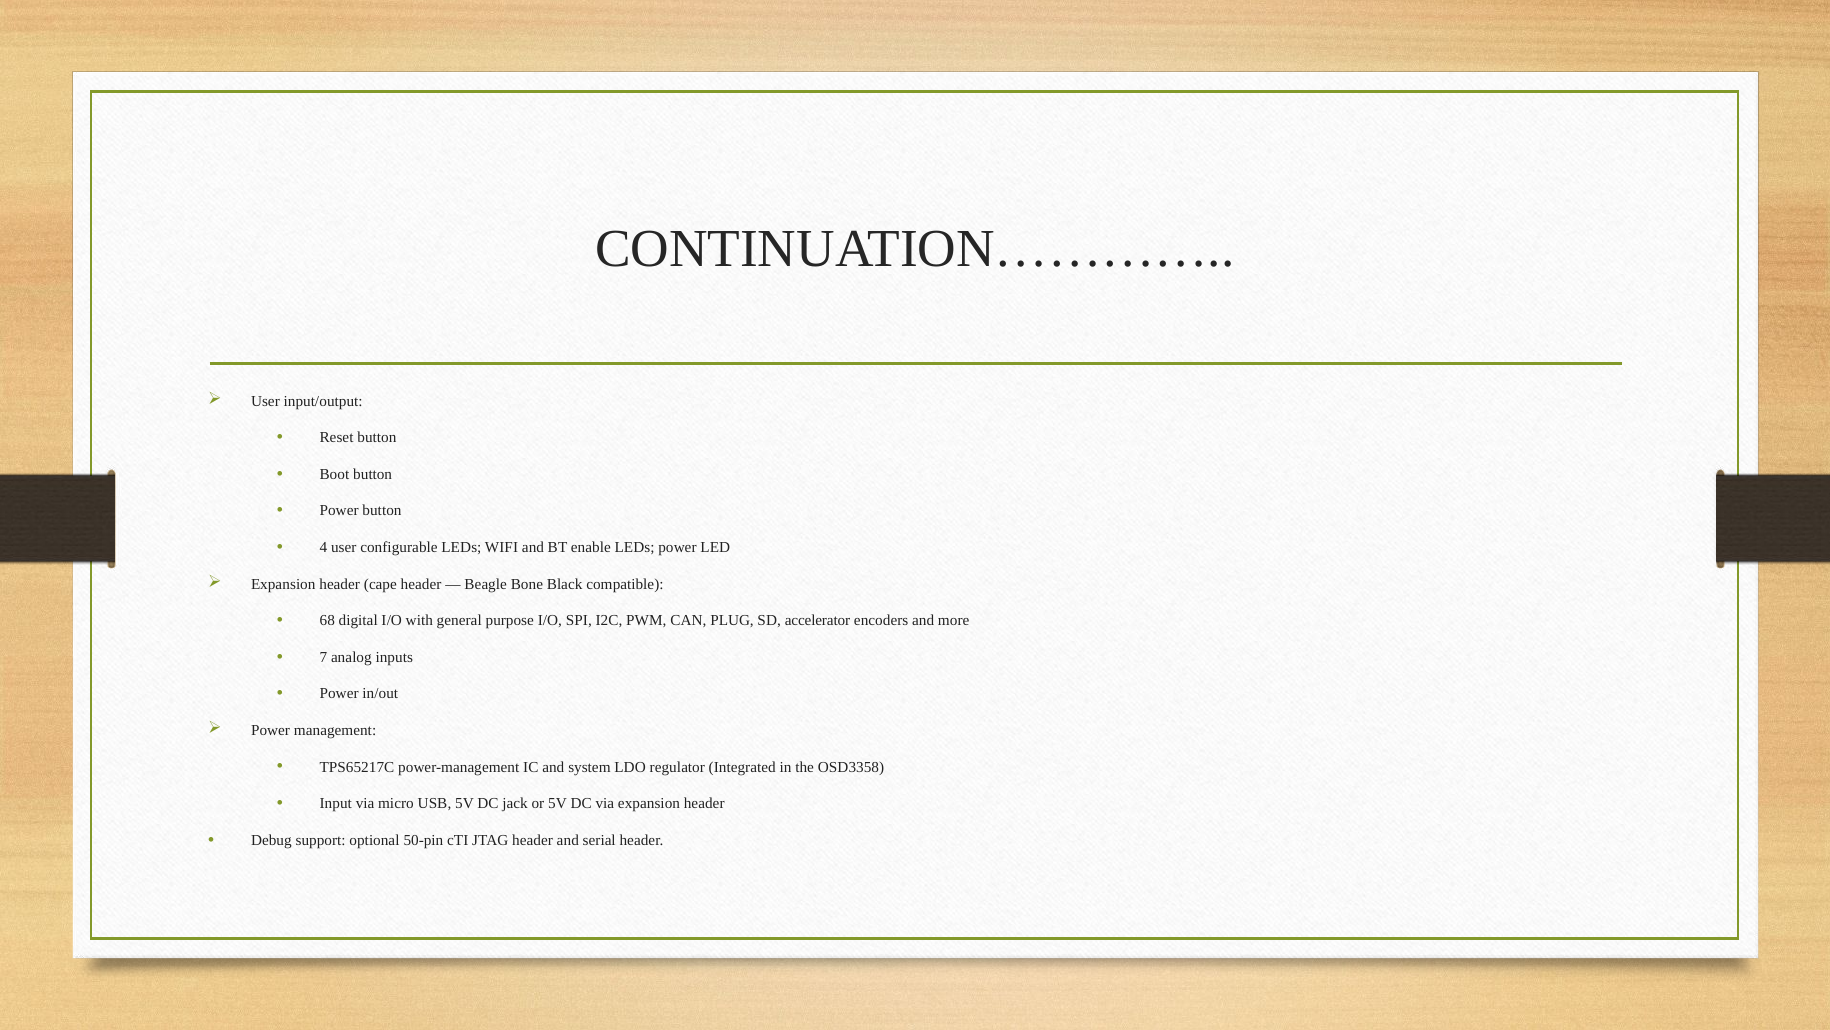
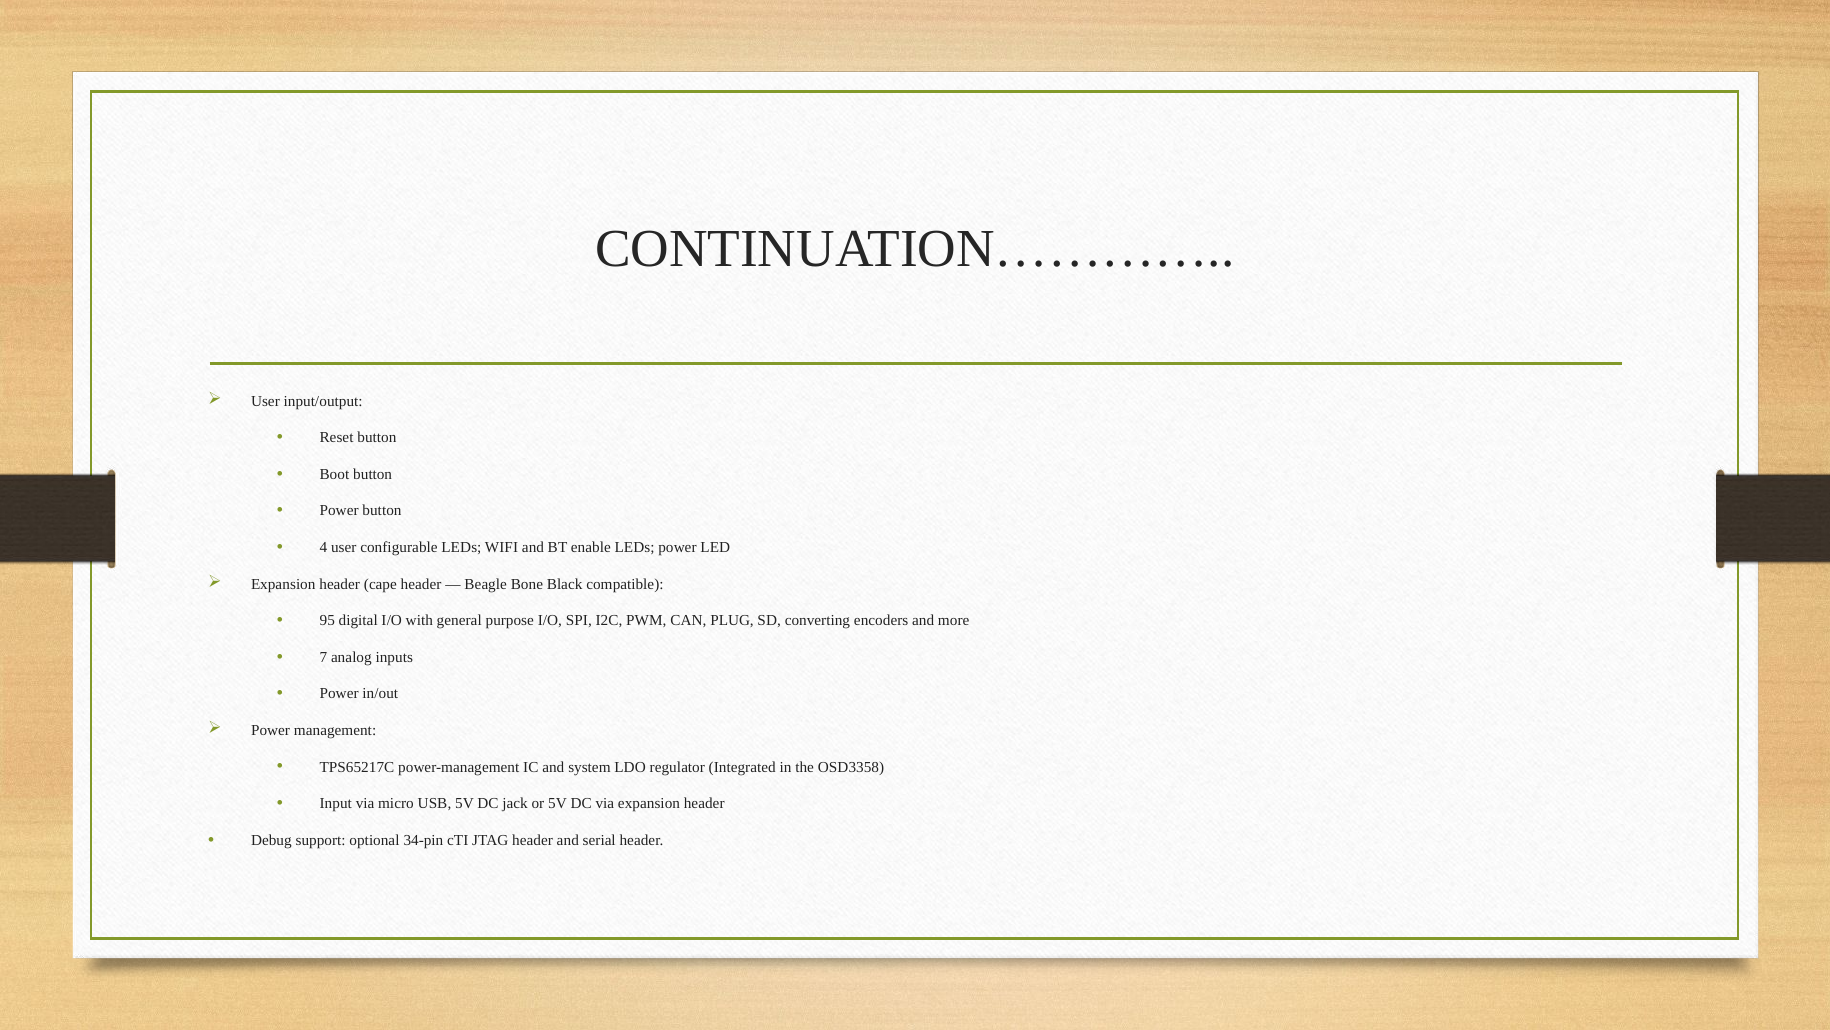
68: 68 -> 95
accelerator: accelerator -> converting
50-pin: 50-pin -> 34-pin
